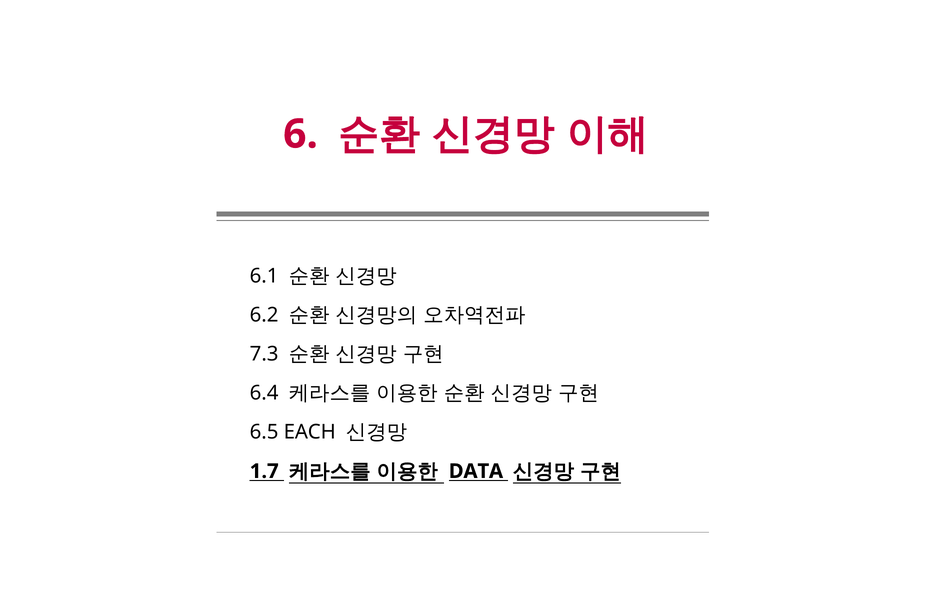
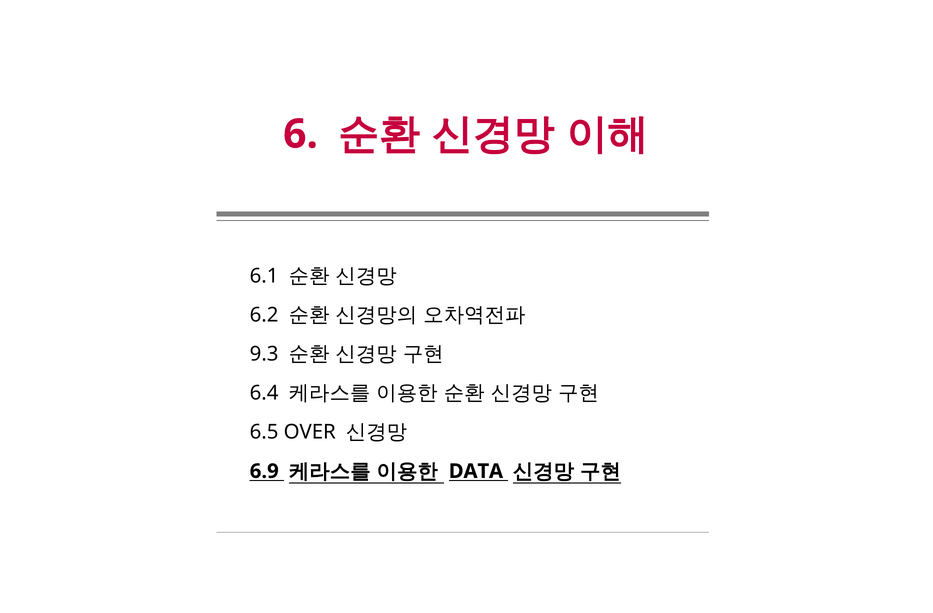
7.3: 7.3 -> 9.3
EACH: EACH -> OVER
1.7: 1.7 -> 6.9
